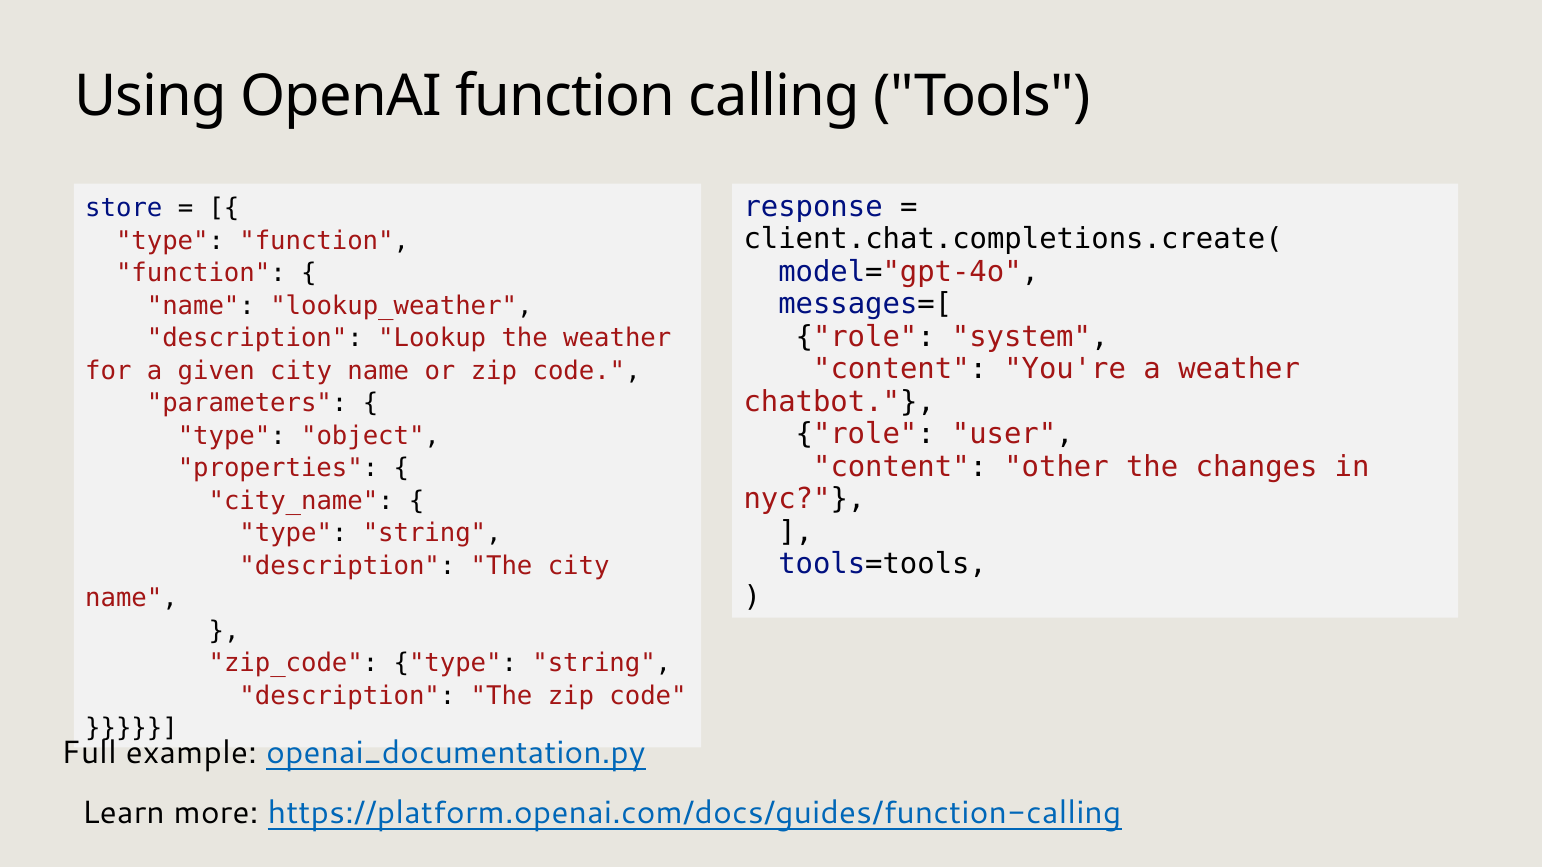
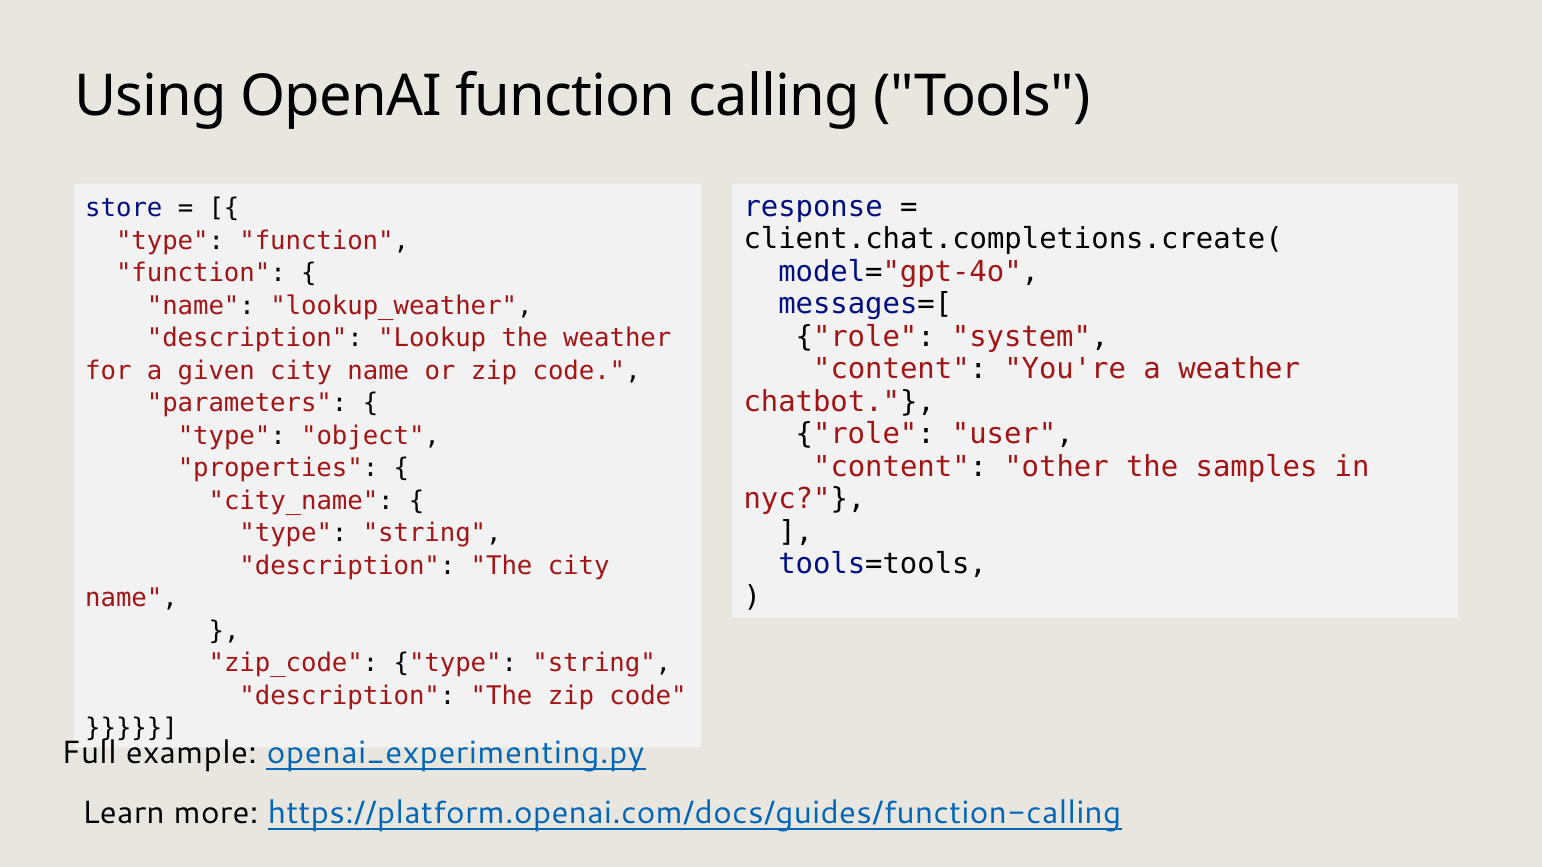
changes: changes -> samples
openai_documentation.py: openai_documentation.py -> openai_experimenting.py
